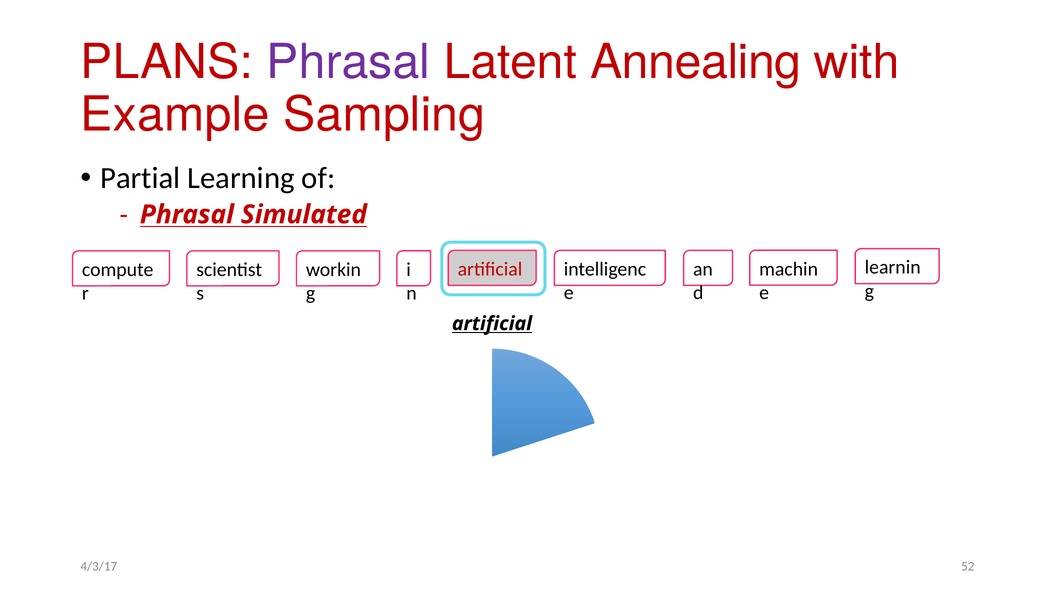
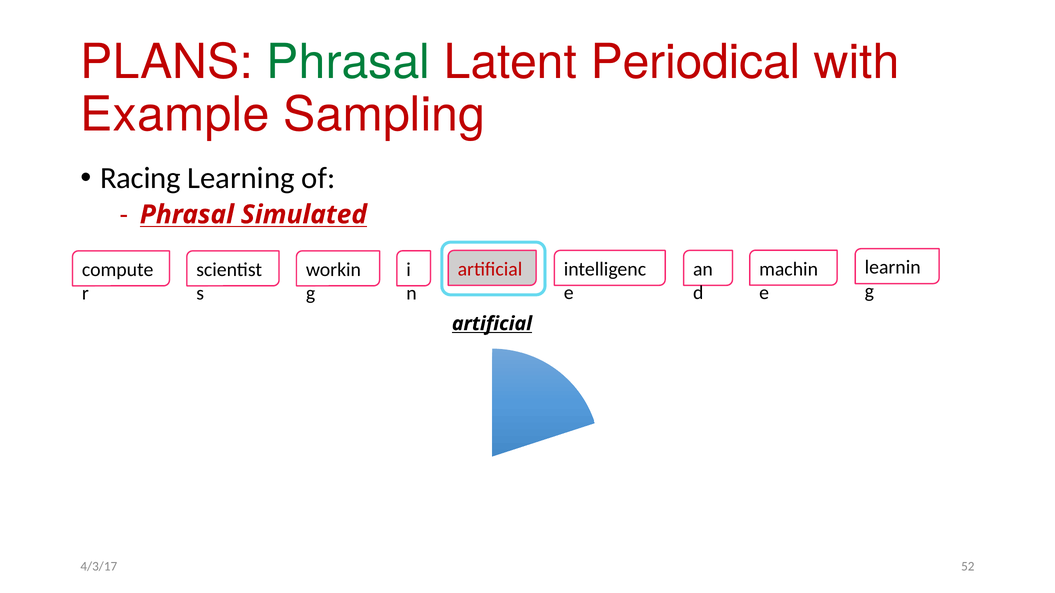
Phrasal at (348, 63) colour: purple -> green
Annealing: Annealing -> Periodical
Partial: Partial -> Racing
